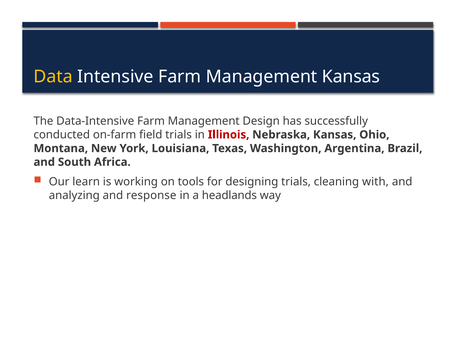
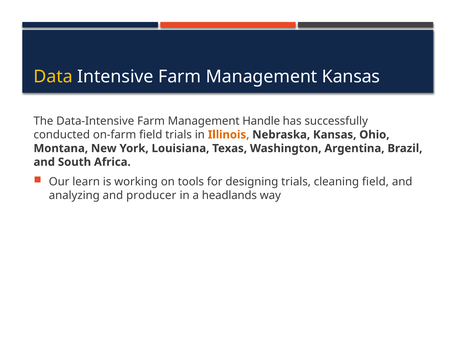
Design: Design -> Handle
Illinois colour: red -> orange
cleaning with: with -> field
response: response -> producer
